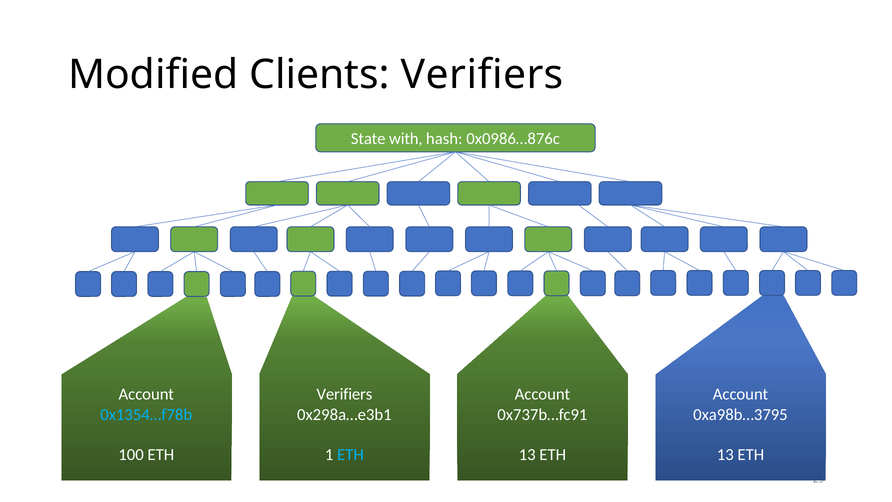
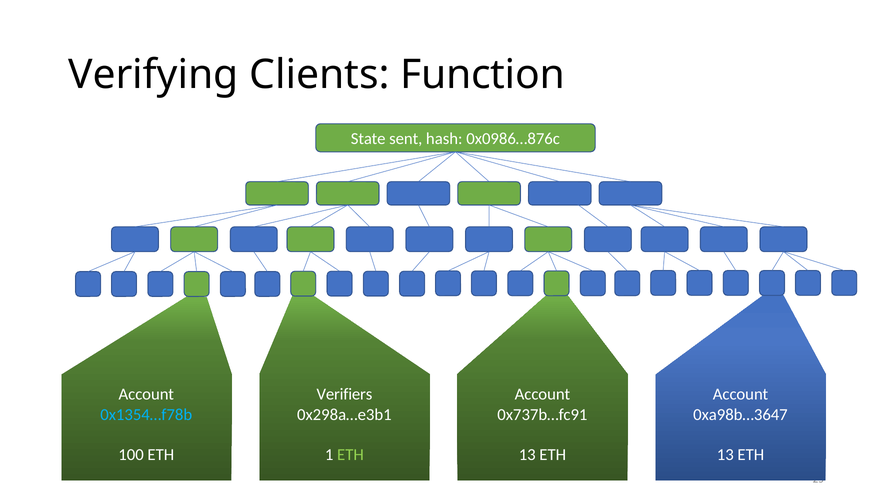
Modified: Modified -> Verifying
Clients Verifiers: Verifiers -> Function
with: with -> sent
0xa98b…3795: 0xa98b…3795 -> 0xa98b…3647
ETH at (350, 454) colour: light blue -> light green
